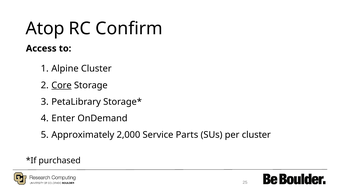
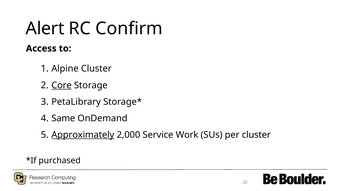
Atop: Atop -> Alert
Enter: Enter -> Same
Approximately underline: none -> present
Parts: Parts -> Work
